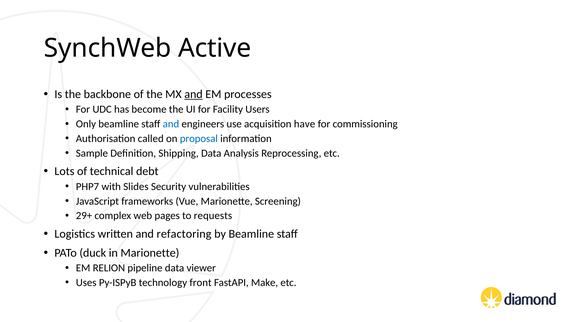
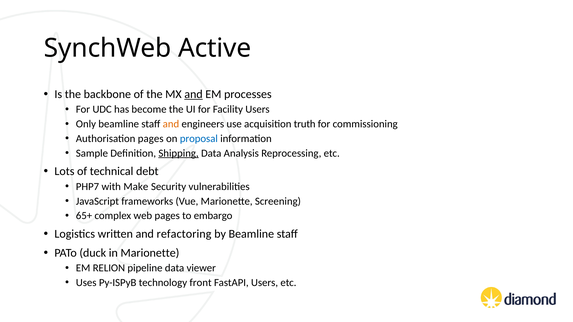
and at (171, 124) colour: blue -> orange
have: have -> truth
Authorisation called: called -> pages
Shipping underline: none -> present
Slides: Slides -> Make
29+: 29+ -> 65+
requests: requests -> embargo
FastAPI Make: Make -> Users
